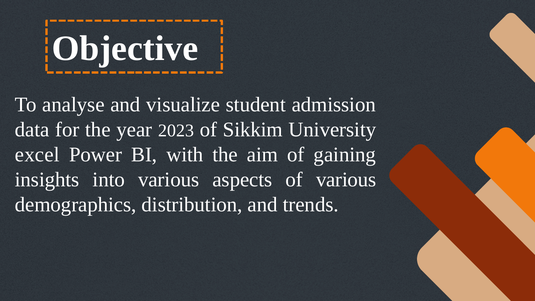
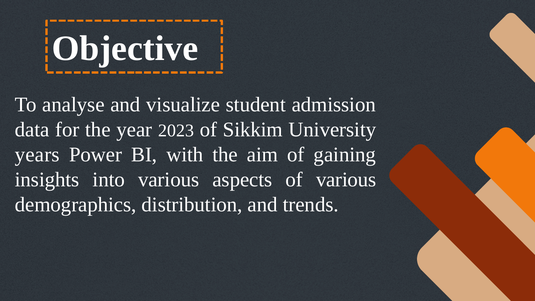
excel: excel -> years
